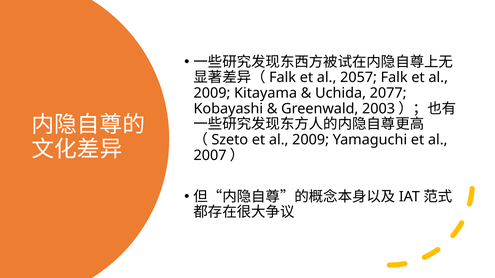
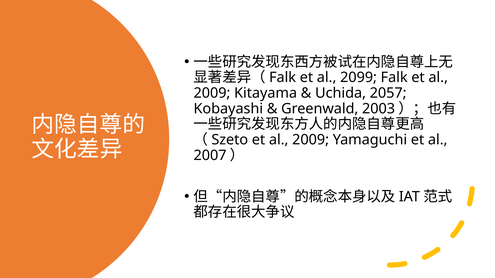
2057: 2057 -> 2099
2077: 2077 -> 2057
